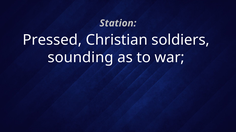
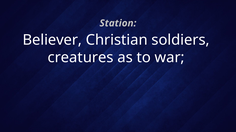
Pressed: Pressed -> Believer
sounding: sounding -> creatures
